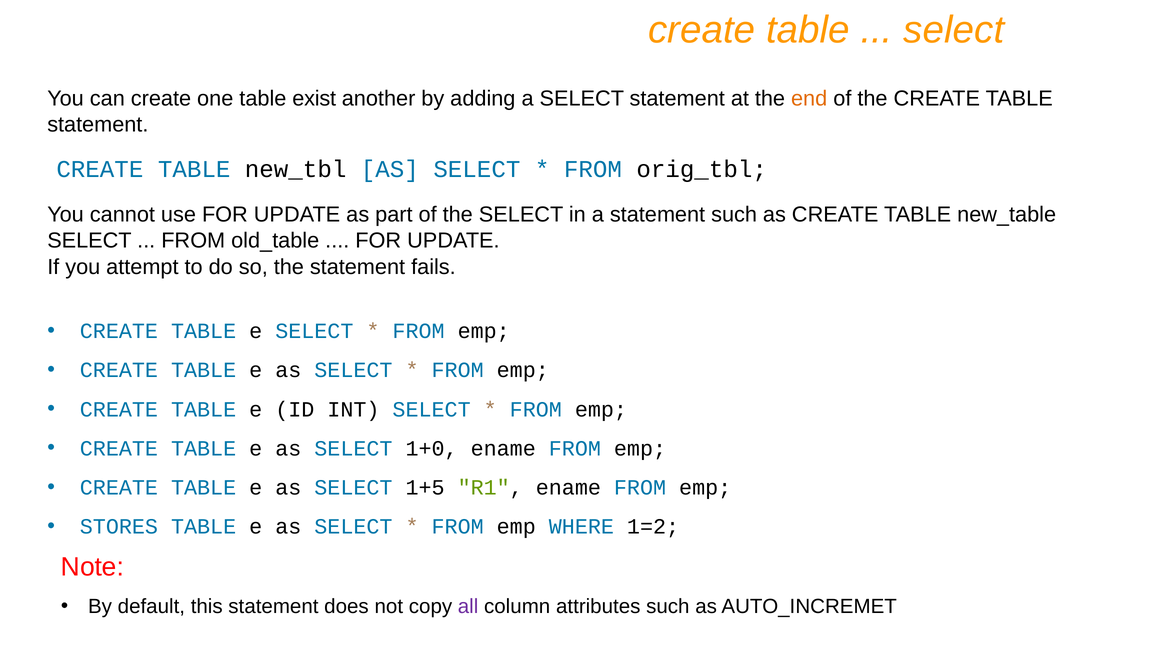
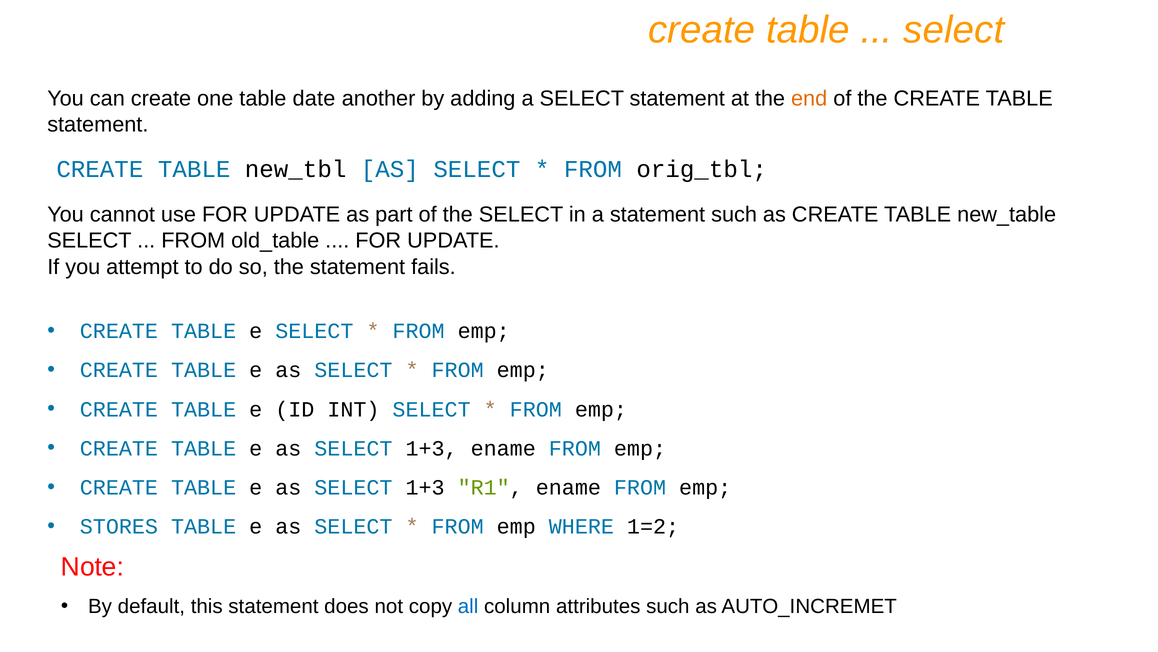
exist: exist -> date
1+0 at (432, 448): 1+0 -> 1+3
1+5 at (425, 487): 1+5 -> 1+3
all colour: purple -> blue
